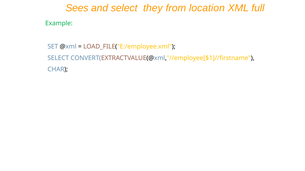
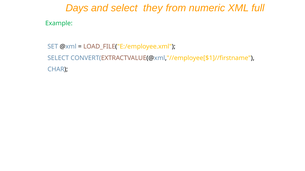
Sees: Sees -> Days
location: location -> numeric
